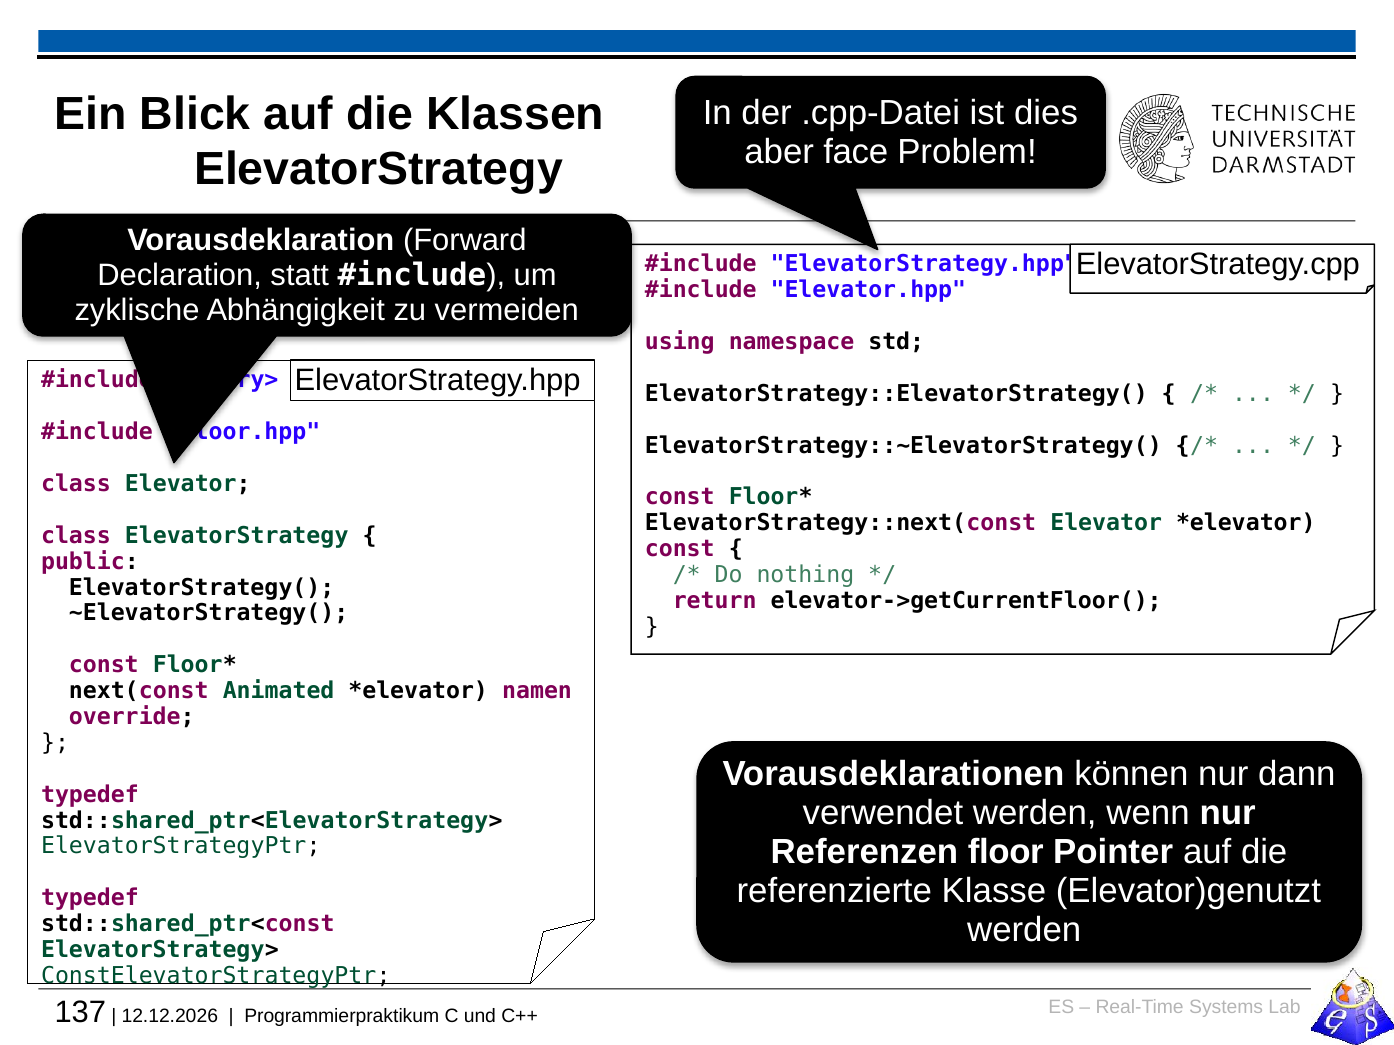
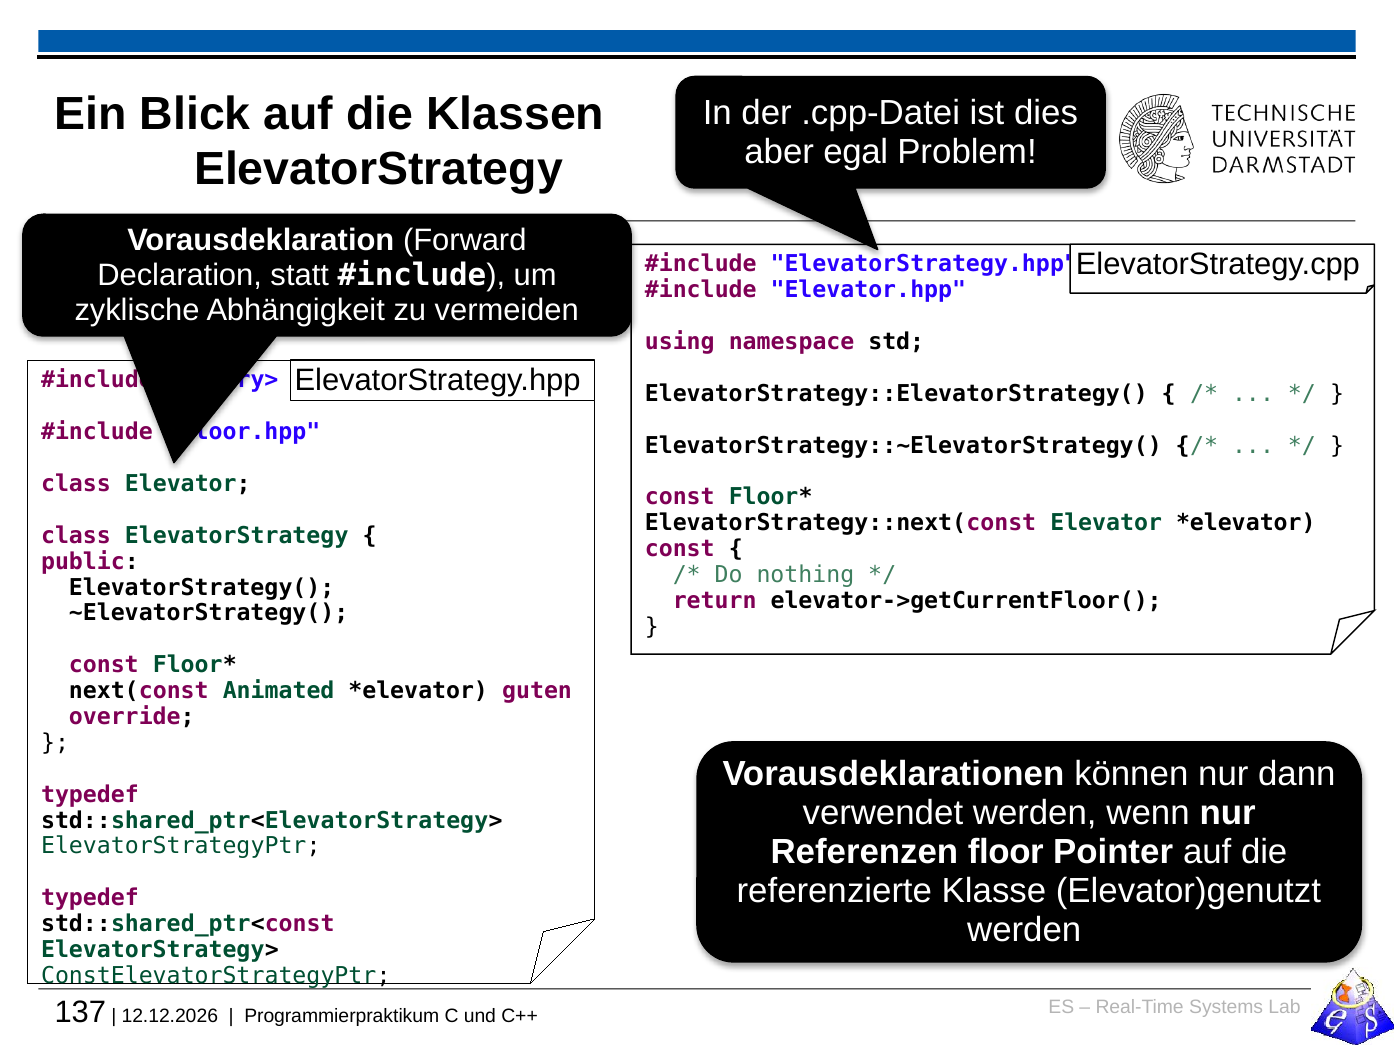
face: face -> egal
namen: namen -> guten
